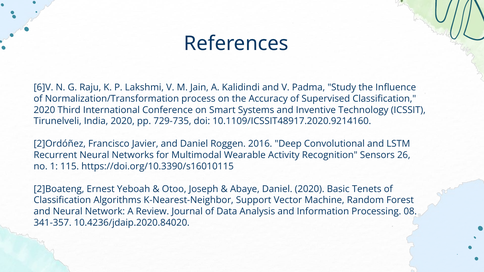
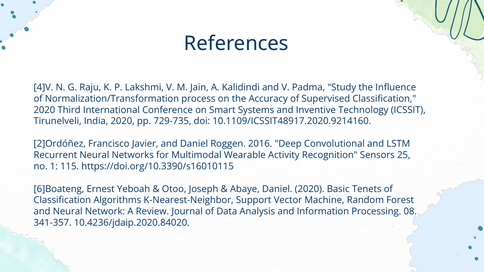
6]V: 6]V -> 4]V
26: 26 -> 25
2]Boateng: 2]Boateng -> 6]Boateng
